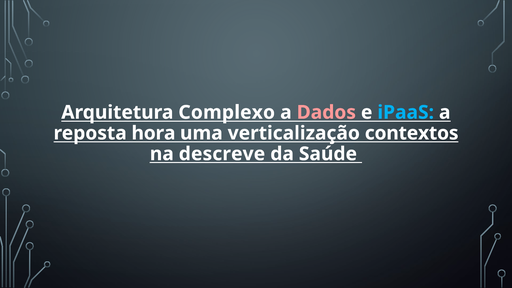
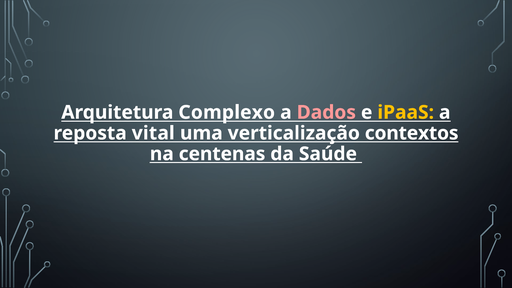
iPaaS colour: light blue -> yellow
hora: hora -> vital
descreve: descreve -> centenas
